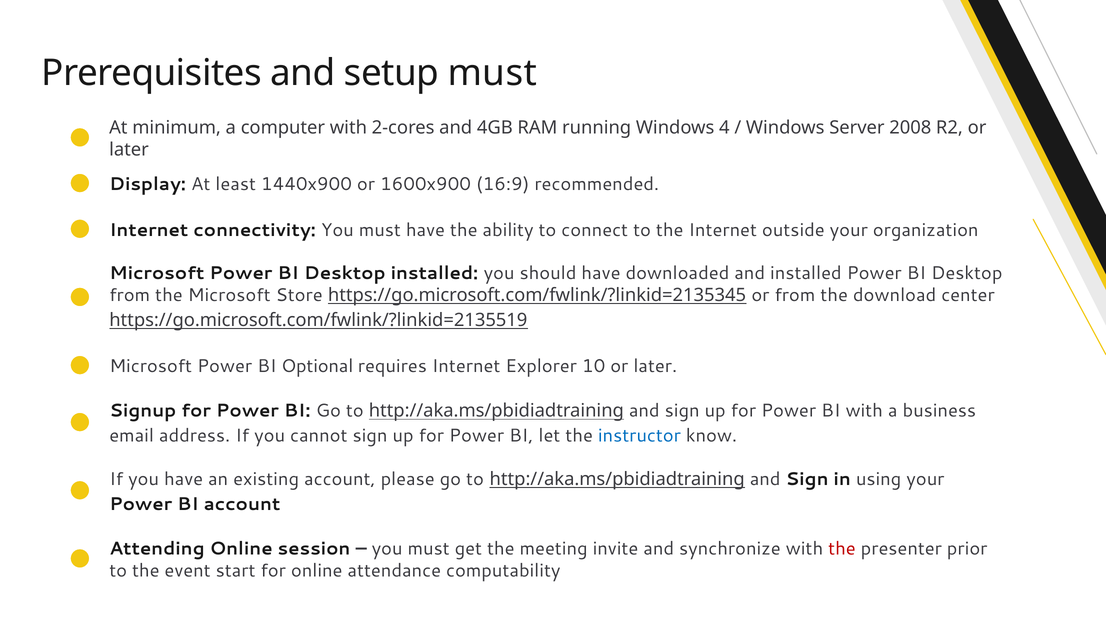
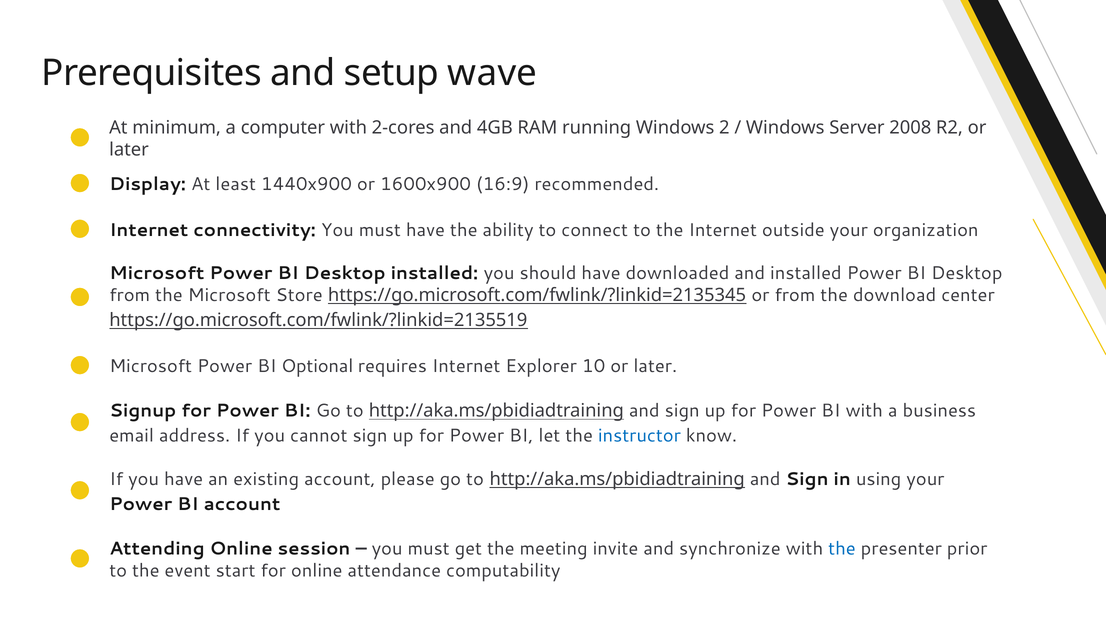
setup must: must -> wave
4: 4 -> 2
the at (842, 549) colour: red -> blue
